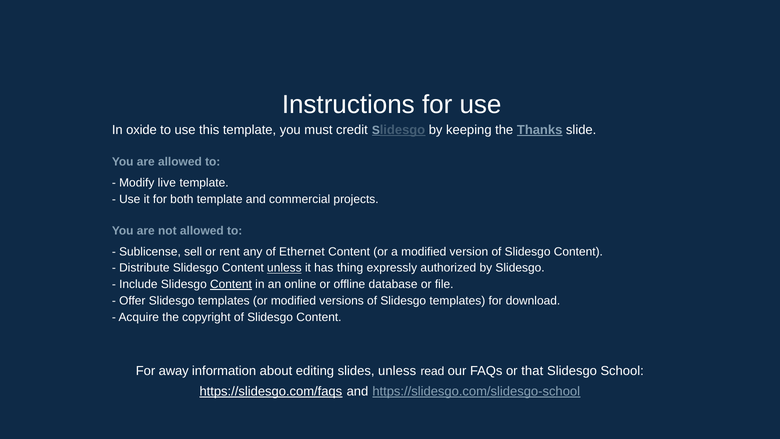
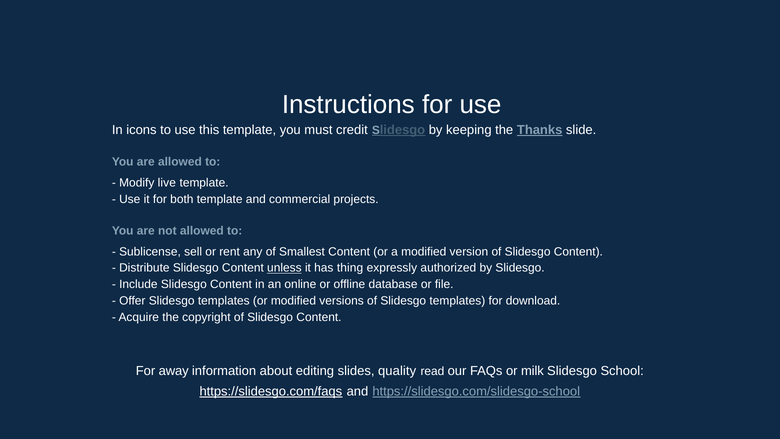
oxide: oxide -> icons
Ethernet: Ethernet -> Smallest
Content at (231, 284) underline: present -> none
slides unless: unless -> quality
that: that -> milk
